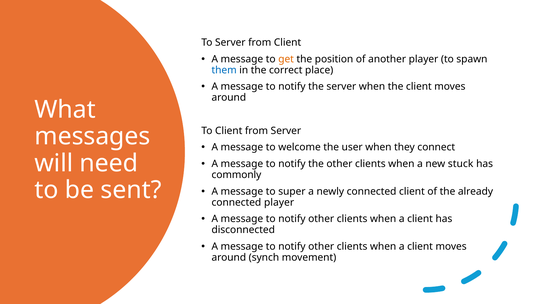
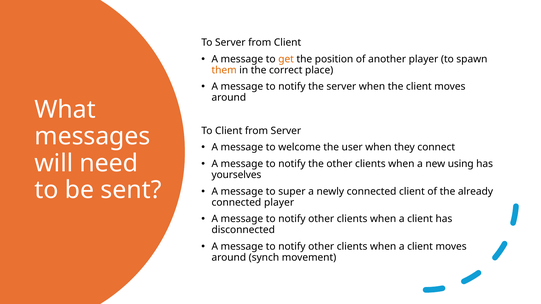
them colour: blue -> orange
stuck: stuck -> using
commonly: commonly -> yourselves
